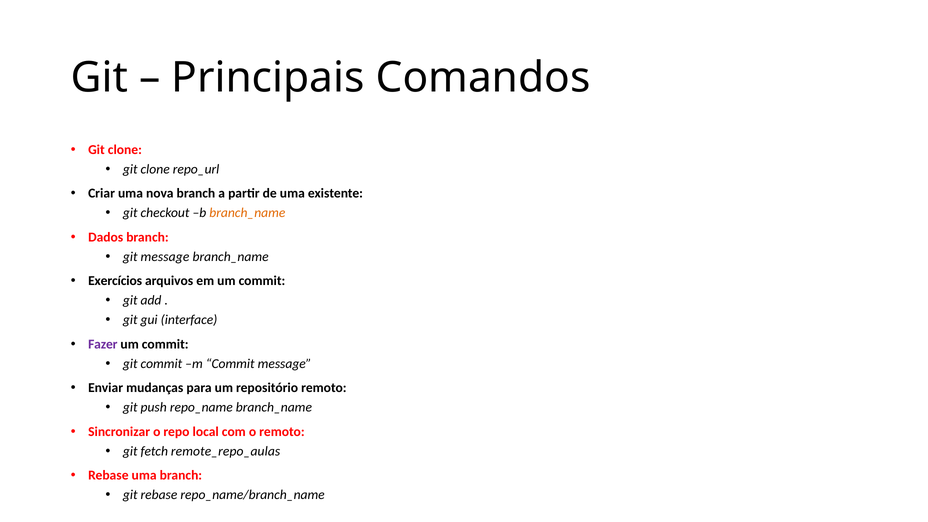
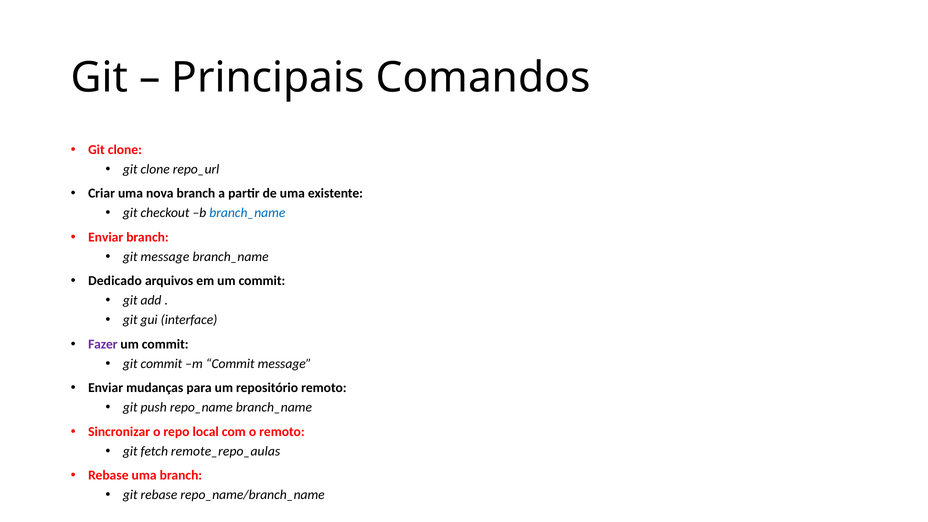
branch_name at (247, 213) colour: orange -> blue
Dados at (106, 237): Dados -> Enviar
Exercícios: Exercícios -> Dedicado
